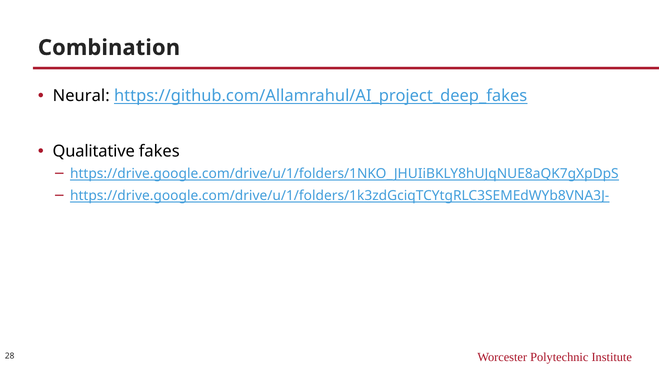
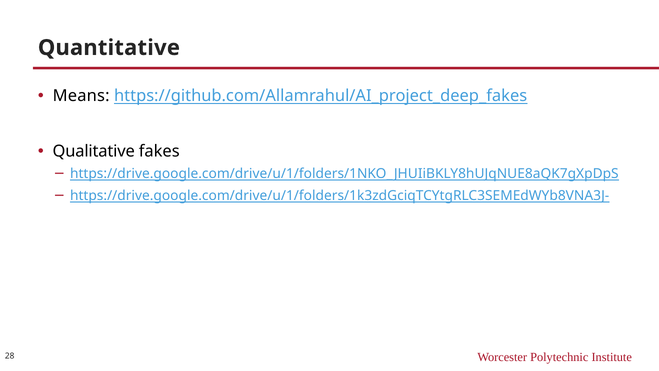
Combination: Combination -> Quantitative
Neural: Neural -> Means
